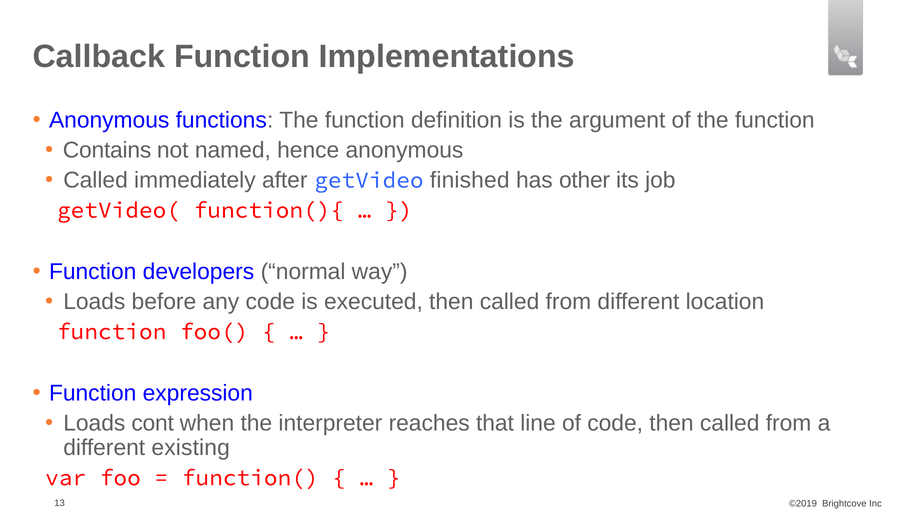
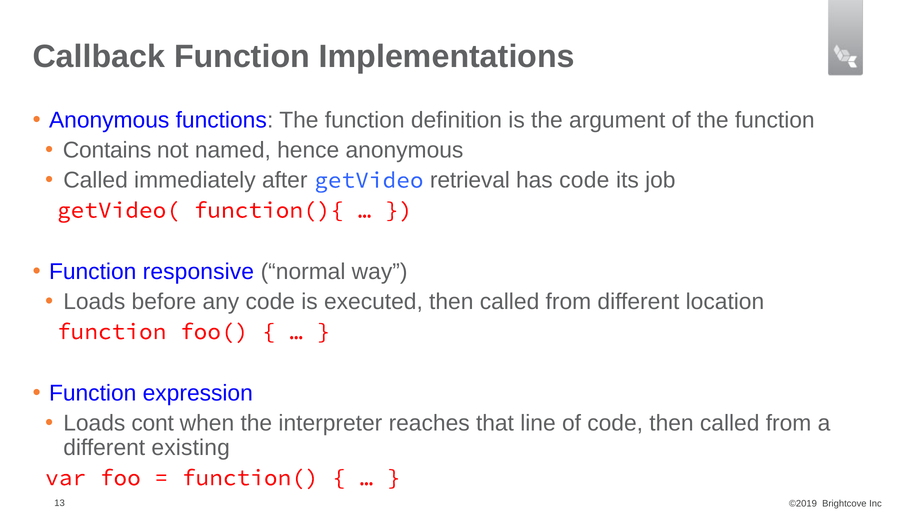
finished: finished -> retrieval
has other: other -> code
developers: developers -> responsive
